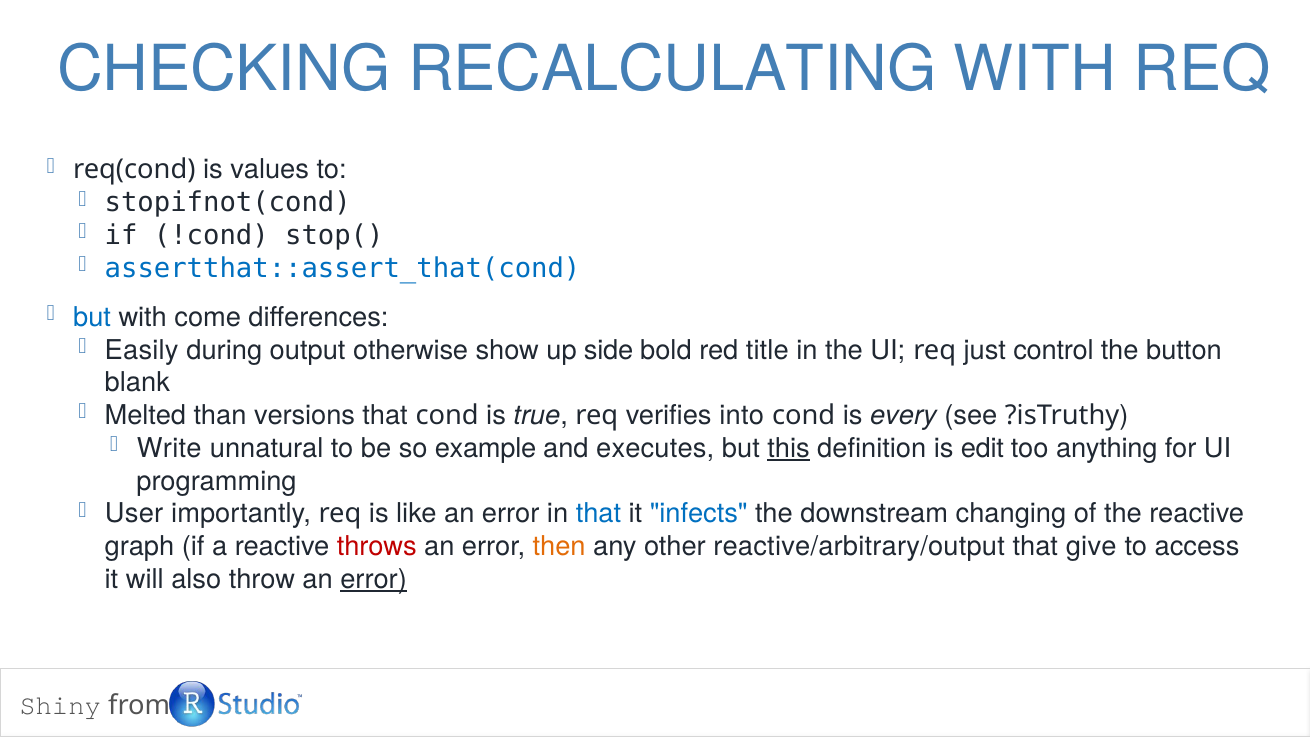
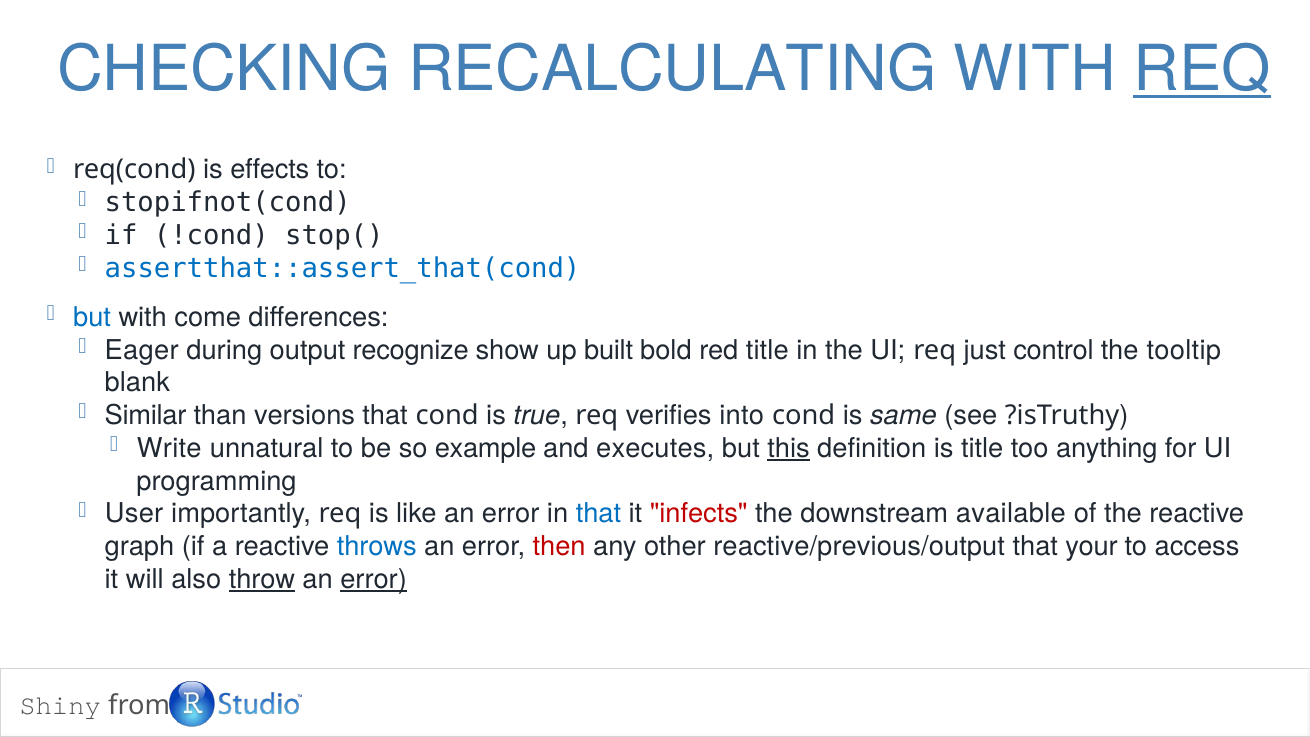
REQ at (1202, 69) underline: none -> present
values: values -> effects
Easily: Easily -> Eager
otherwise: otherwise -> recognize
side: side -> built
button: button -> tooltip
Melted: Melted -> Similar
every: every -> same
is edit: edit -> title
infects colour: blue -> red
changing: changing -> available
throws colour: red -> blue
then colour: orange -> red
reactive/arbitrary/output: reactive/arbitrary/output -> reactive/previous/output
give: give -> your
throw underline: none -> present
